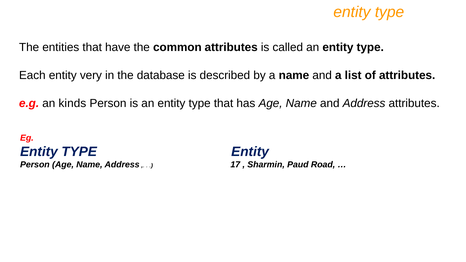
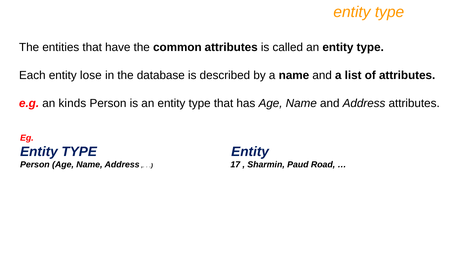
very: very -> lose
